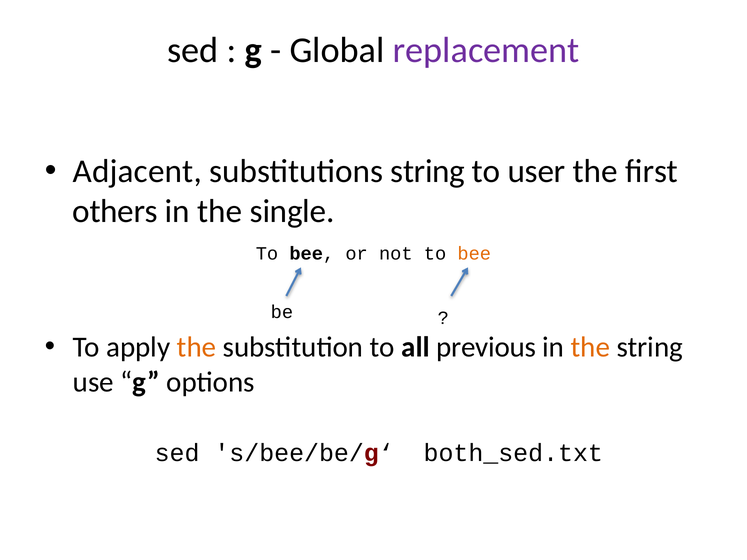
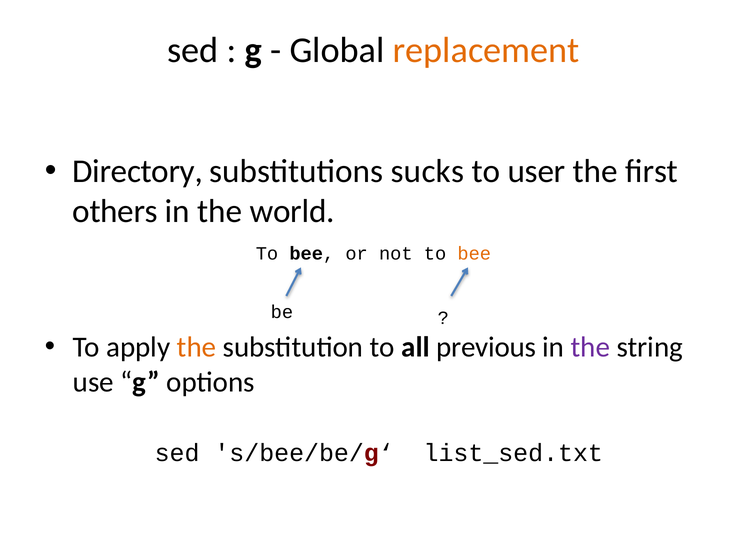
replacement colour: purple -> orange
Adjacent: Adjacent -> Directory
substitutions string: string -> sucks
single: single -> world
the at (590, 347) colour: orange -> purple
both_sed.txt: both_sed.txt -> list_sed.txt
